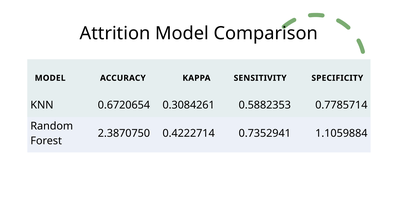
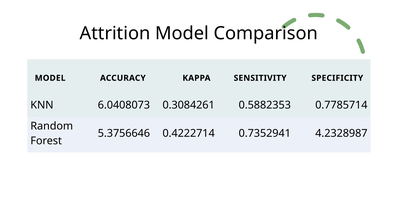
0.6720654: 0.6720654 -> 6.0408073
2.3870750: 2.3870750 -> 5.3756646
1.1059884: 1.1059884 -> 4.2328987
